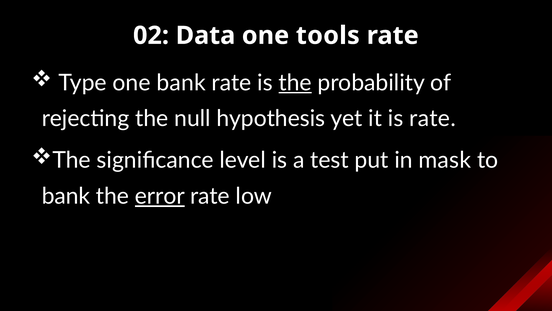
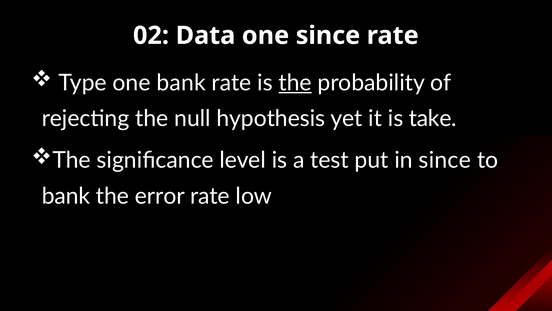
one tools: tools -> since
is rate: rate -> take
in mask: mask -> since
error underline: present -> none
